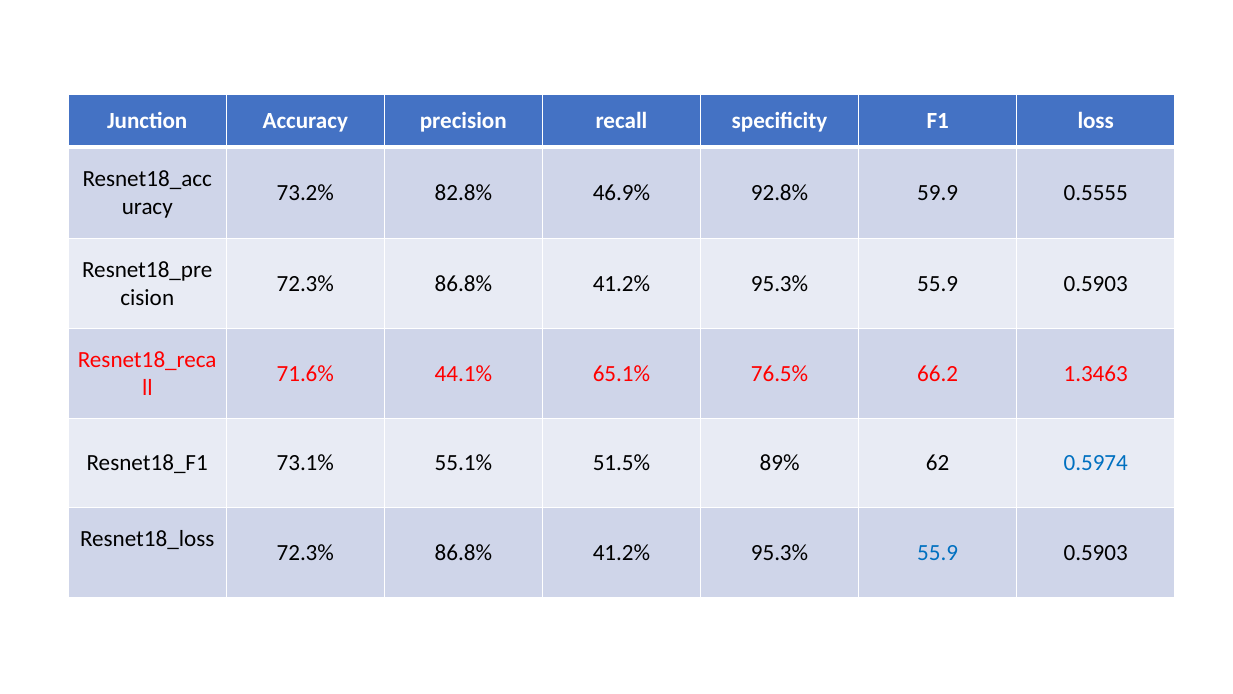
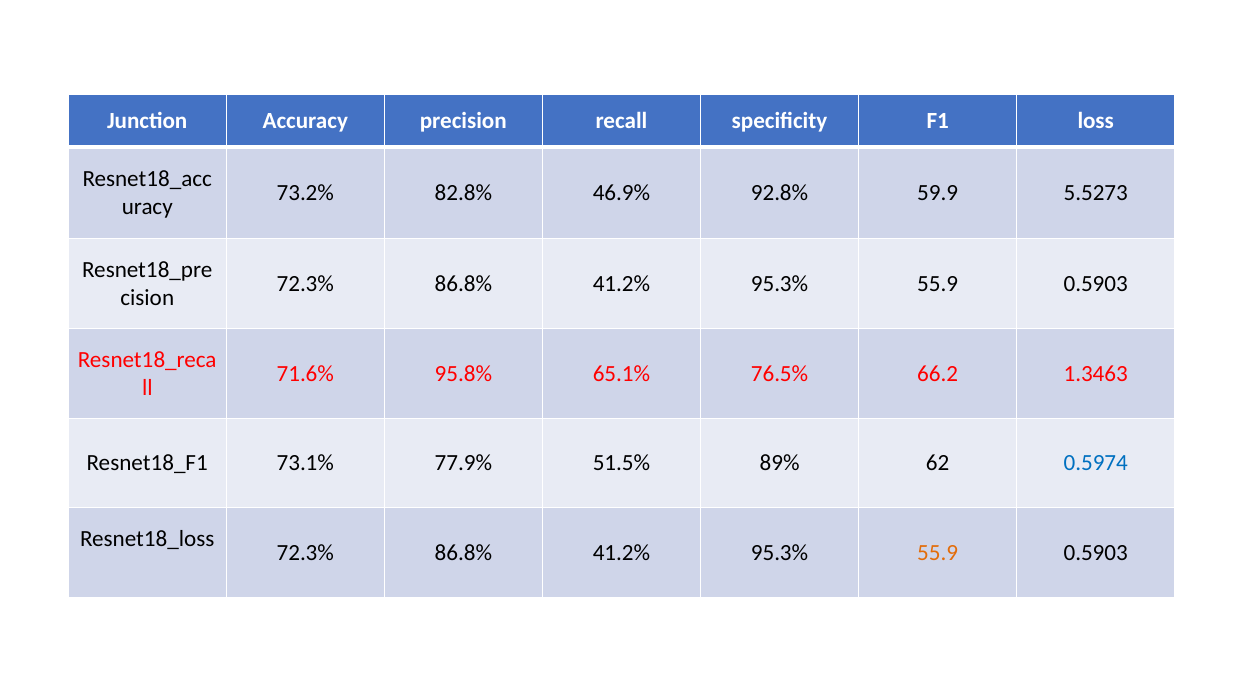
0.5555: 0.5555 -> 5.5273
44.1%: 44.1% -> 95.8%
55.1%: 55.1% -> 77.9%
55.9 at (938, 553) colour: blue -> orange
